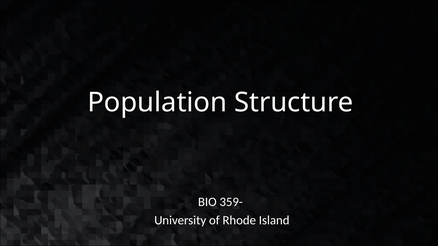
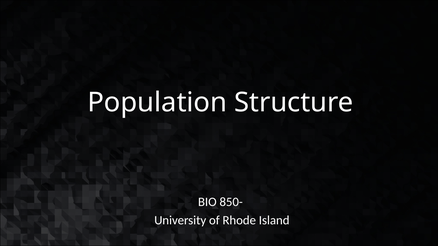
359-: 359- -> 850-
